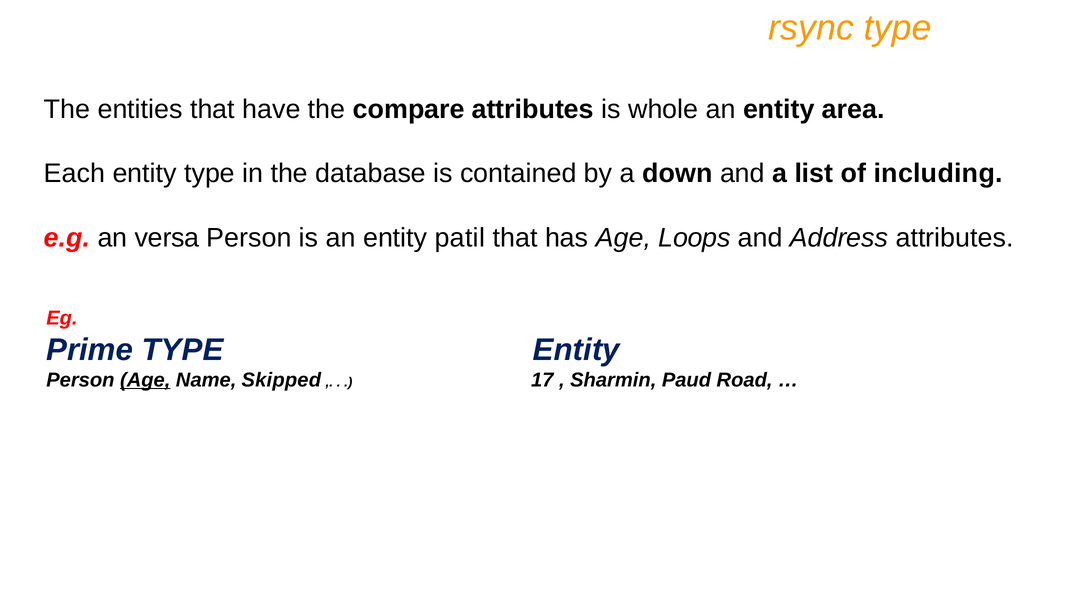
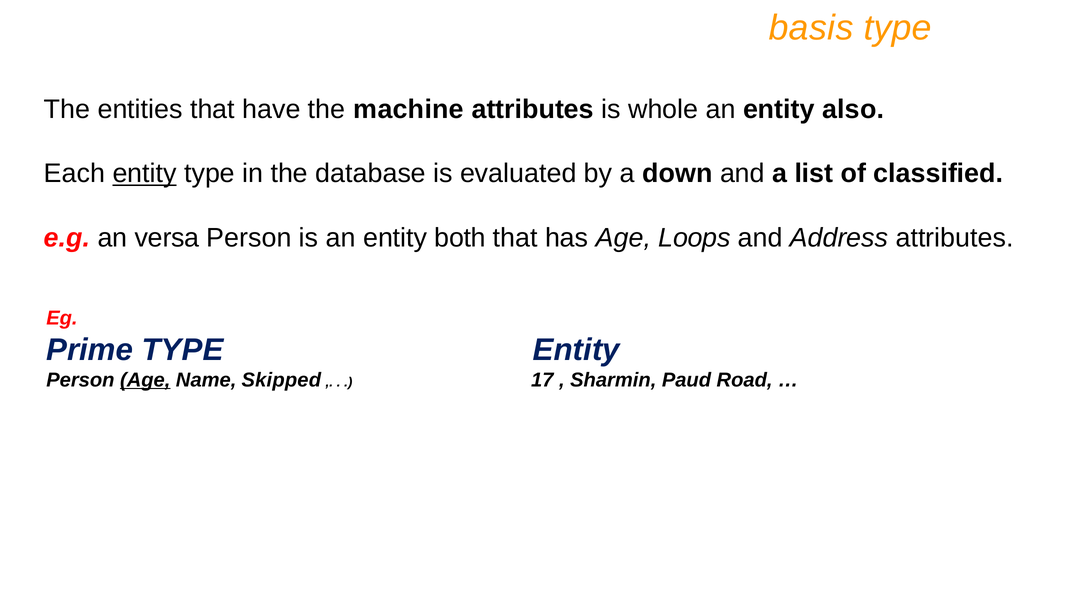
rsync: rsync -> basis
compare: compare -> machine
area: area -> also
entity at (145, 174) underline: none -> present
contained: contained -> evaluated
including: including -> classified
patil: patil -> both
